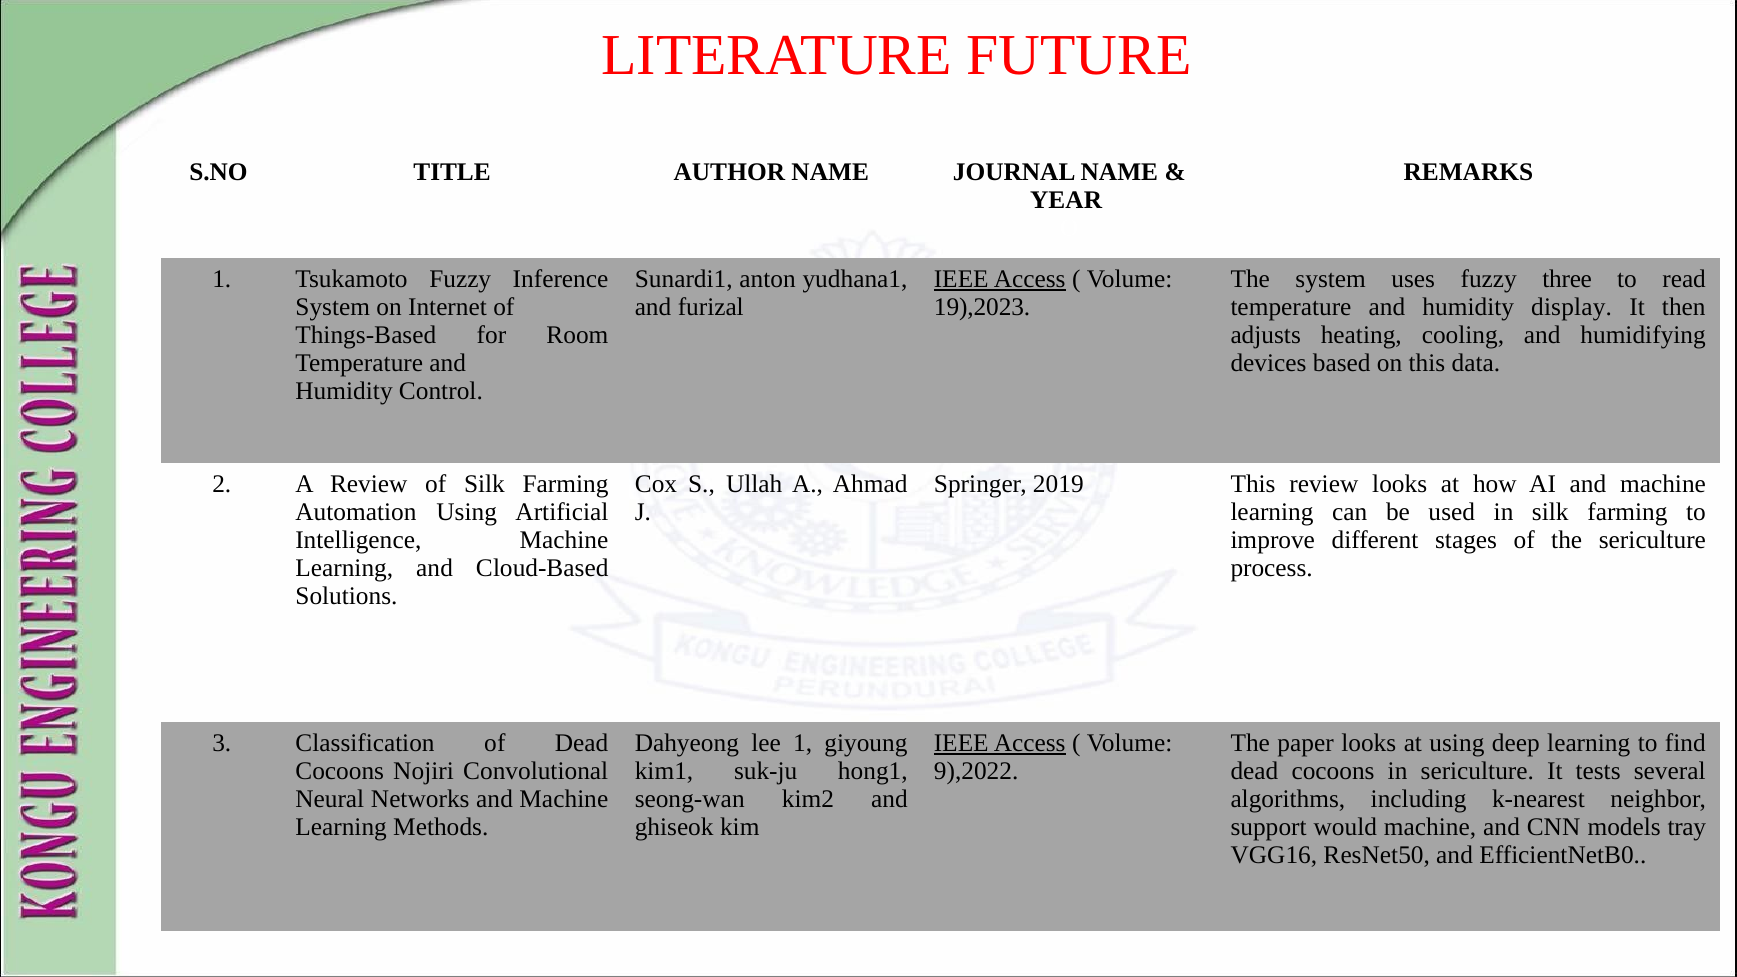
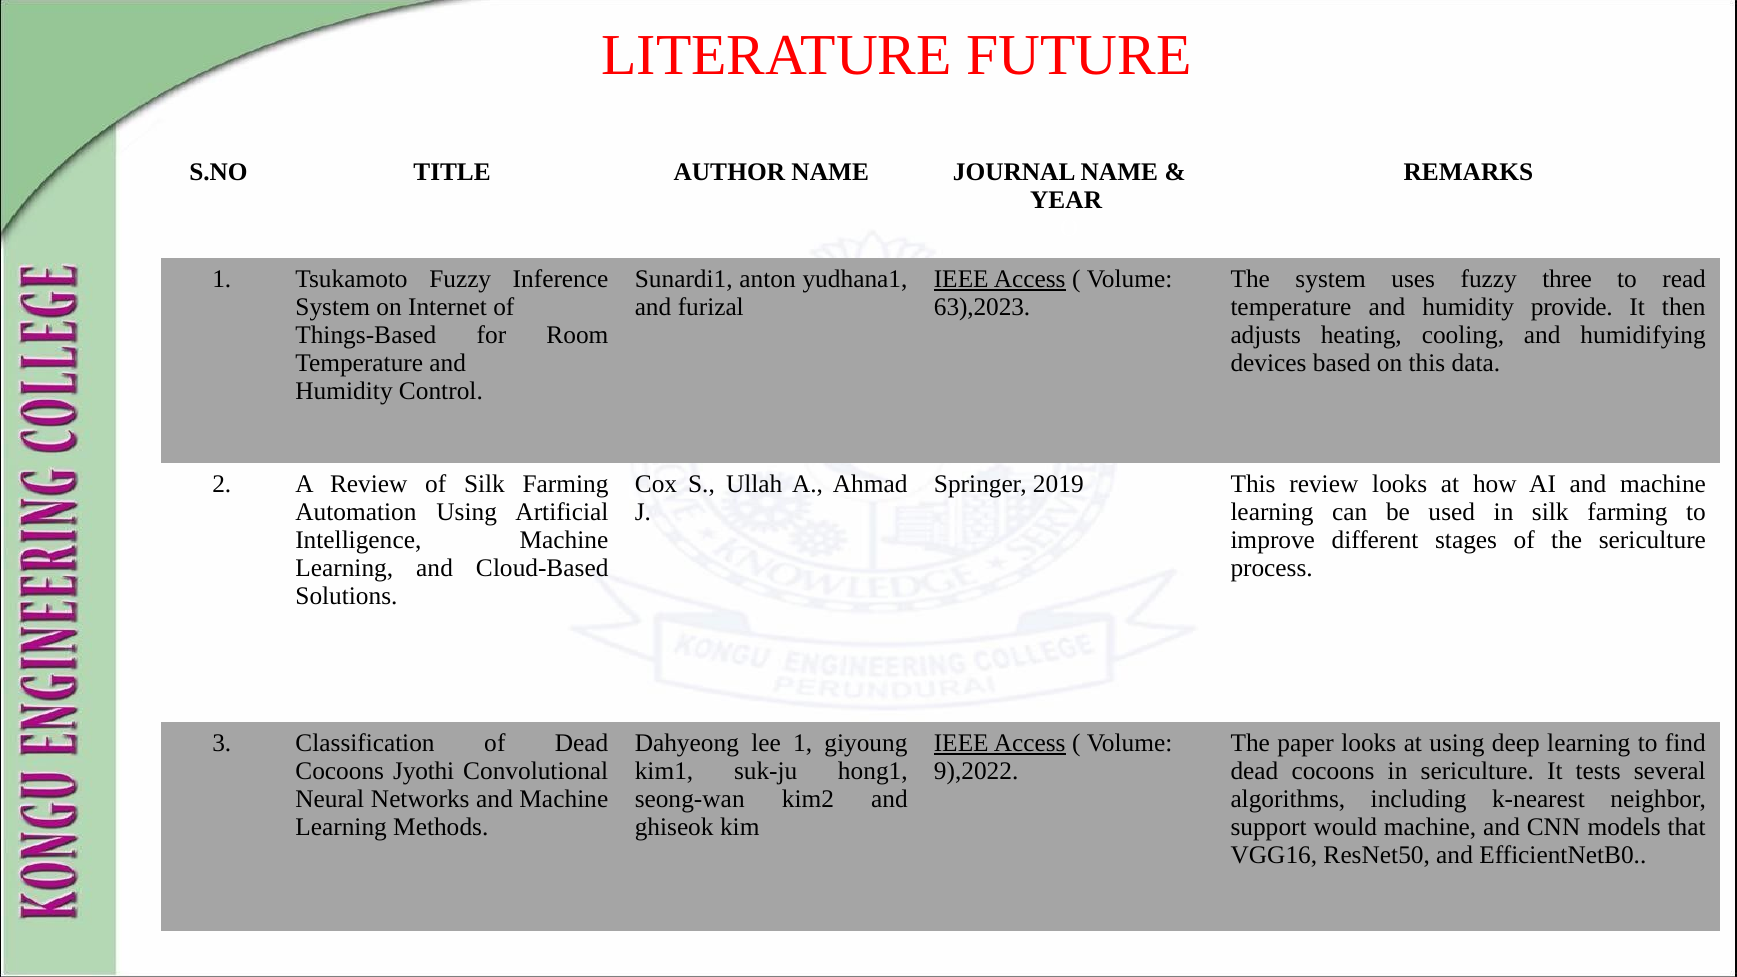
19),2023: 19),2023 -> 63),2023
display: display -> provide
Nojiri: Nojiri -> Jyothi
tray: tray -> that
